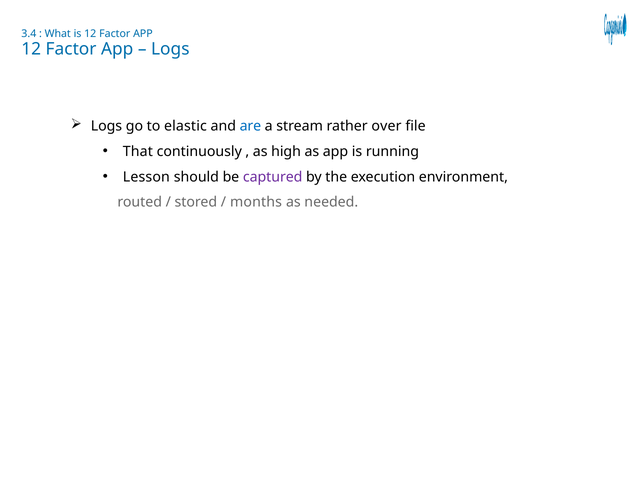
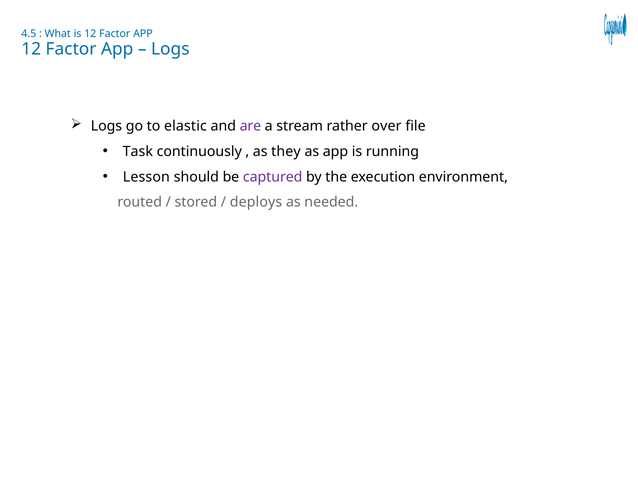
3.4: 3.4 -> 4.5
are colour: blue -> purple
That: That -> Task
high: high -> they
months: months -> deploys
